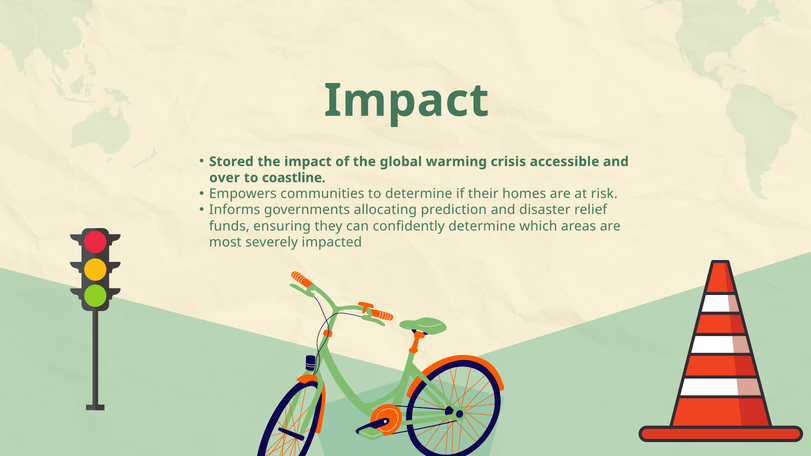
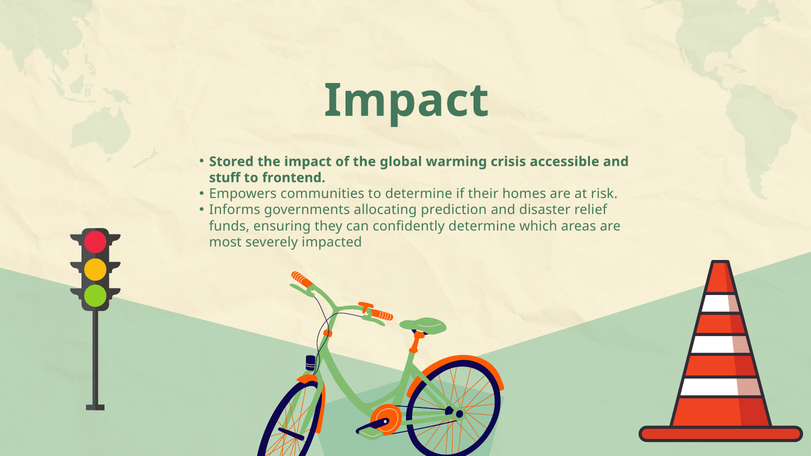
over: over -> stuff
coastline: coastline -> frontend
